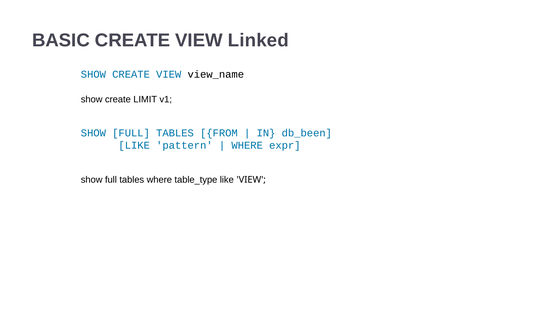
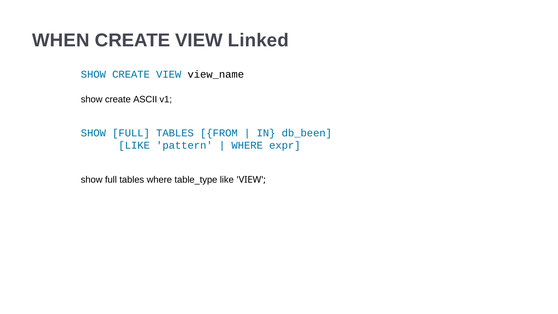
BASIC: BASIC -> WHEN
LIMIT: LIMIT -> ASCII
